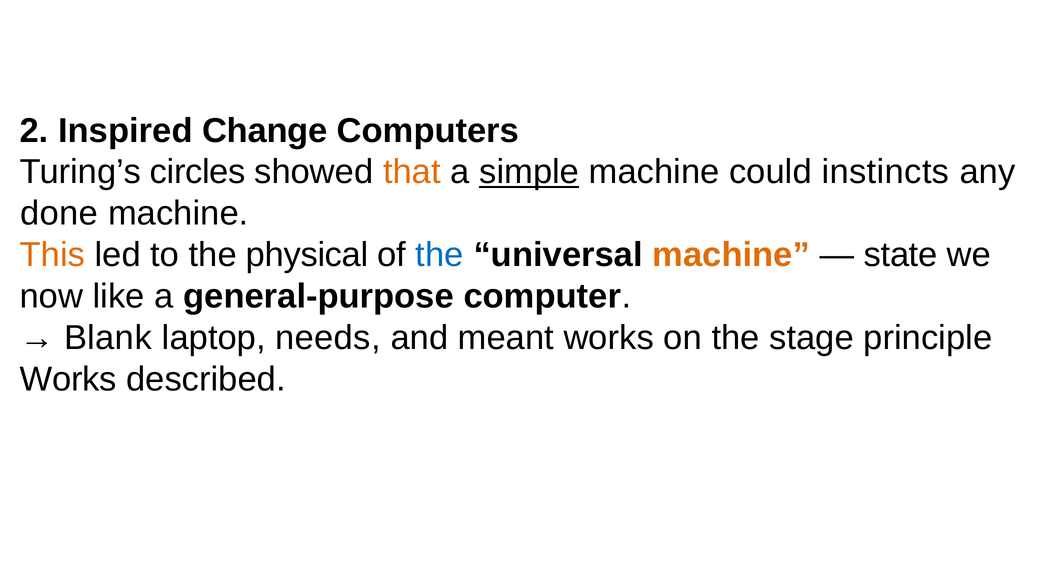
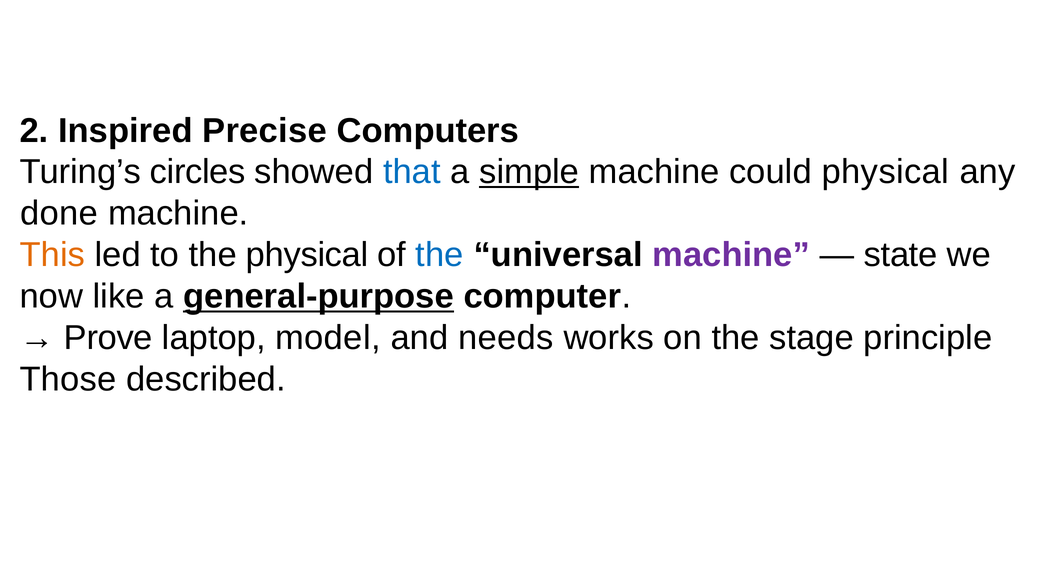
Change: Change -> Precise
that colour: orange -> blue
could instincts: instincts -> physical
machine at (731, 255) colour: orange -> purple
general-purpose underline: none -> present
Blank: Blank -> Prove
needs: needs -> model
meant: meant -> needs
Works at (68, 380): Works -> Those
